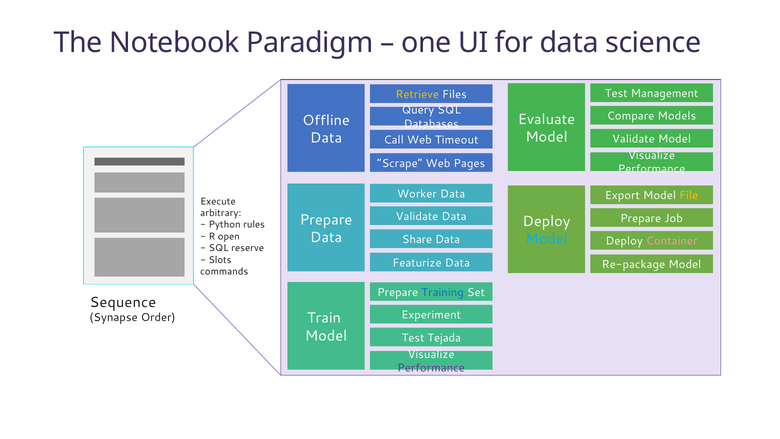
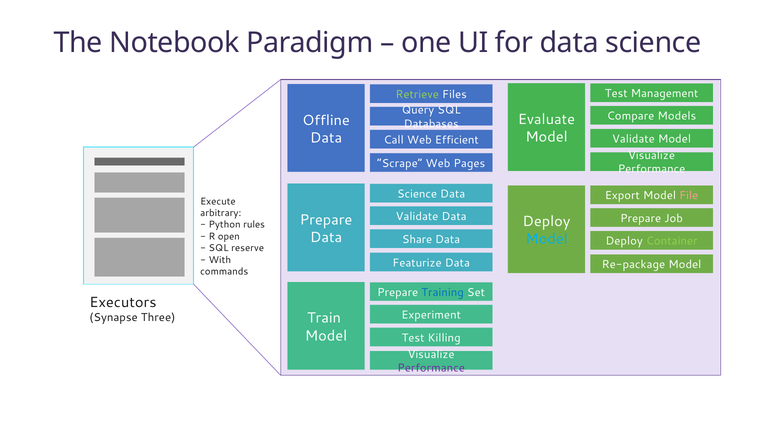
Retrieve colour: yellow -> light green
Timeout: Timeout -> Efficient
Worker at (417, 194): Worker -> Science
File colour: yellow -> pink
Container colour: pink -> light green
Slots: Slots -> With
Sequence: Sequence -> Executors
Order: Order -> Three
Tejada: Tejada -> Killing
